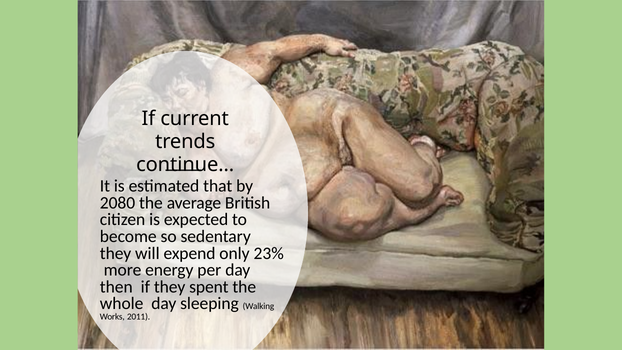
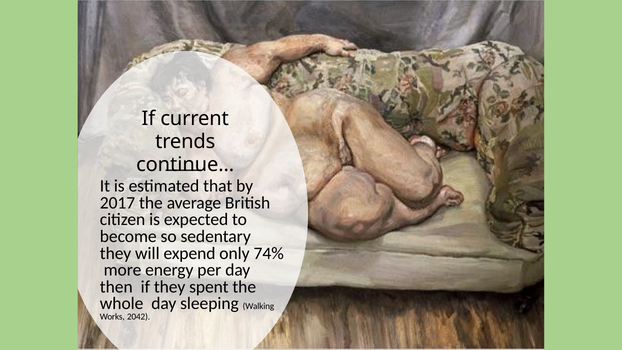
2080: 2080 -> 2017
23%: 23% -> 74%
2011: 2011 -> 2042
